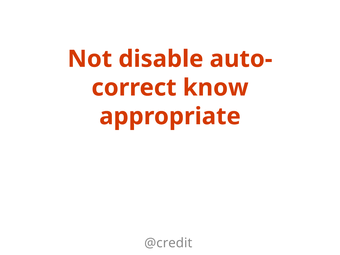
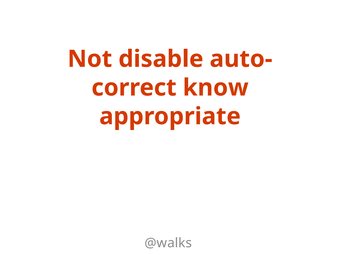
@credit: @credit -> @walks
